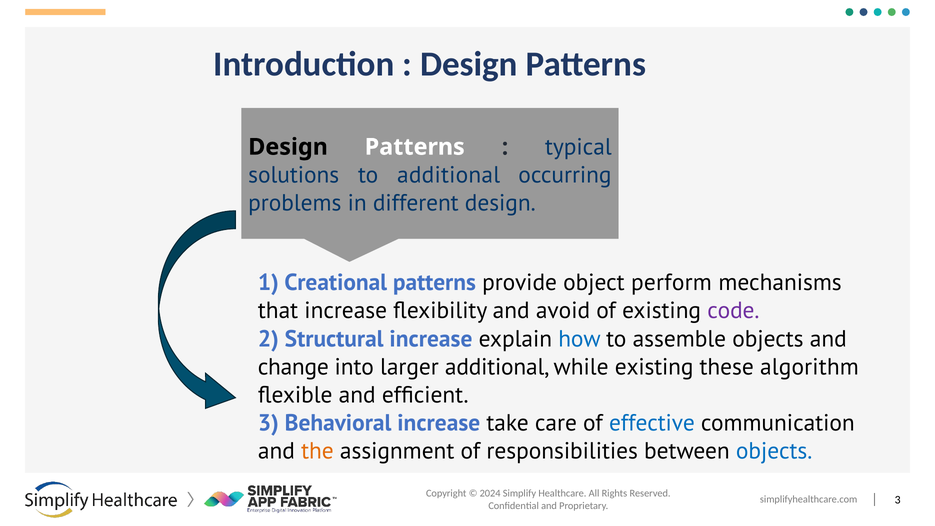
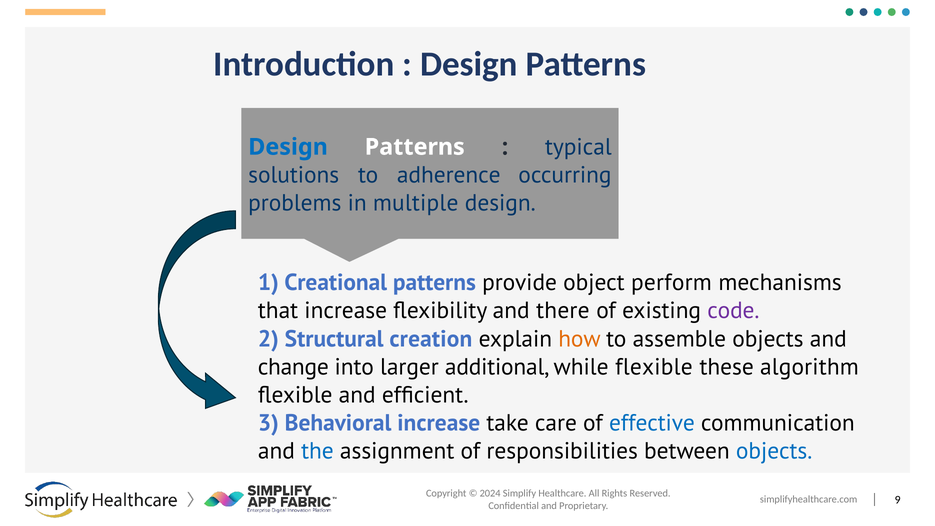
Design at (288, 147) colour: black -> blue
to additional: additional -> adherence
different: different -> multiple
avoid: avoid -> there
Structural increase: increase -> creation
how colour: blue -> orange
while existing: existing -> flexible
the colour: orange -> blue
3 at (898, 500): 3 -> 9
